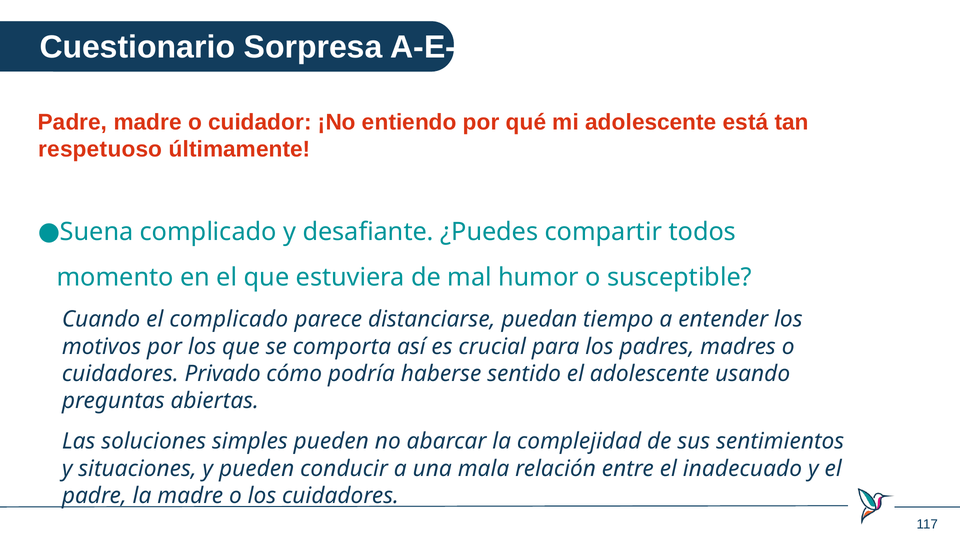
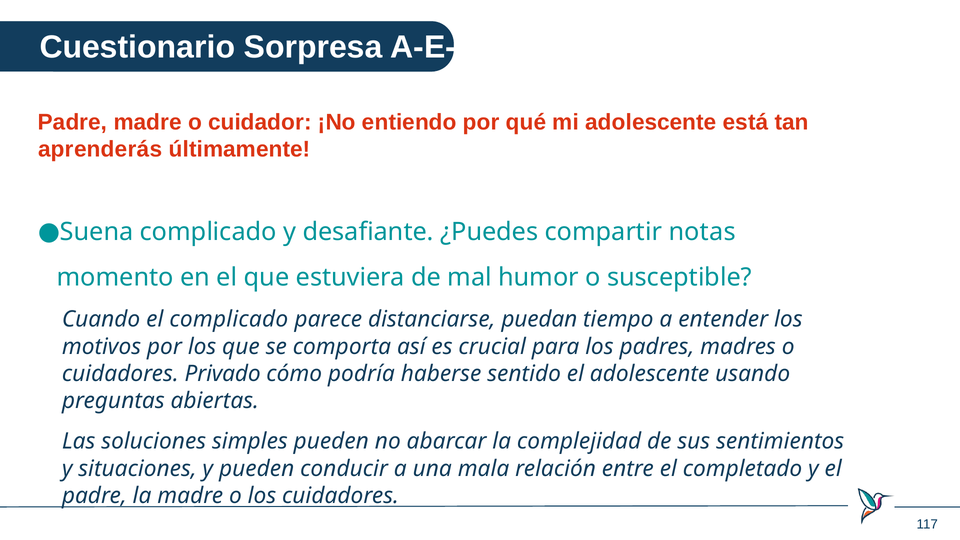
respetuoso: respetuoso -> aprenderás
todos: todos -> notas
inadecuado: inadecuado -> completado
